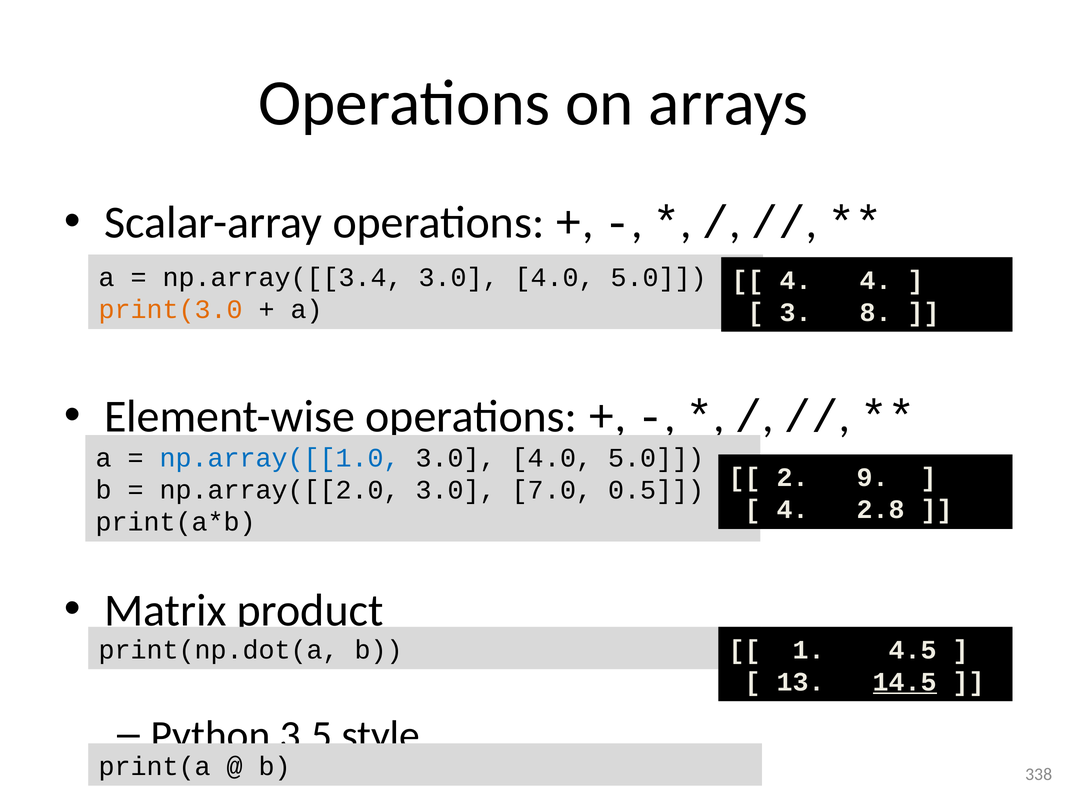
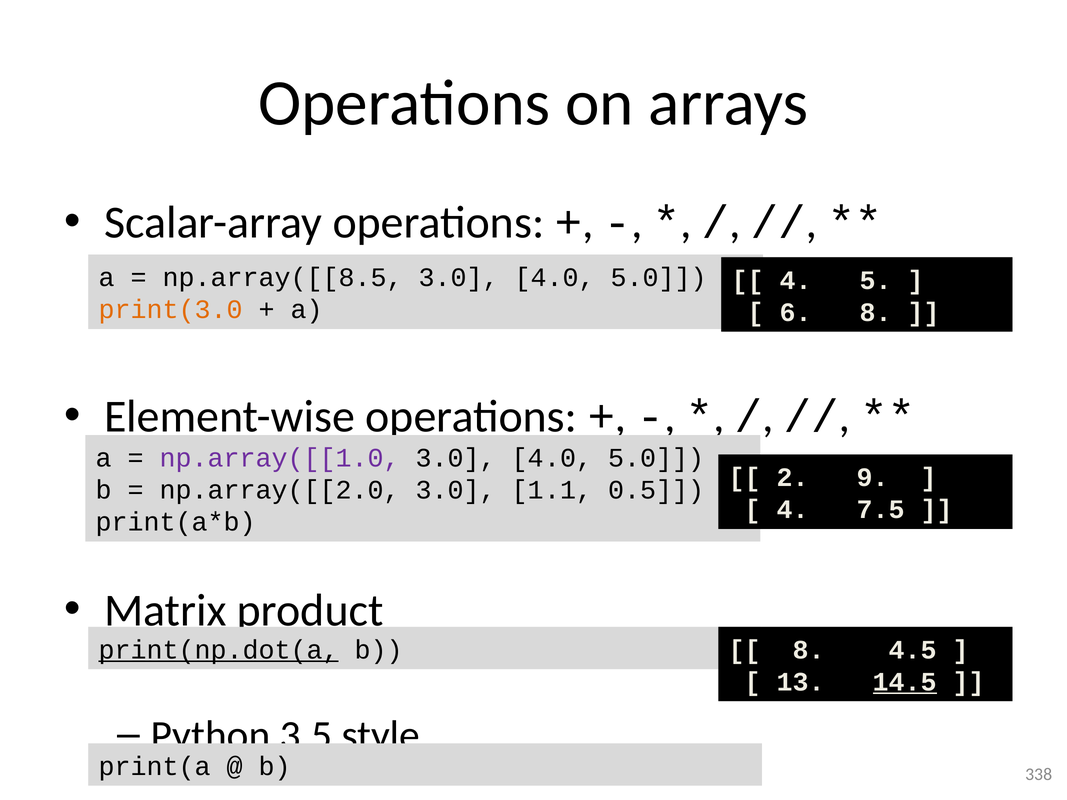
np.array([[3.4: np.array([[3.4 -> np.array([[8.5
4 4: 4 -> 5
3: 3 -> 6
np.array([[1.0 colour: blue -> purple
7.0: 7.0 -> 1.1
2.8: 2.8 -> 7.5
print(np.dot(a underline: none -> present
1 at (809, 650): 1 -> 8
